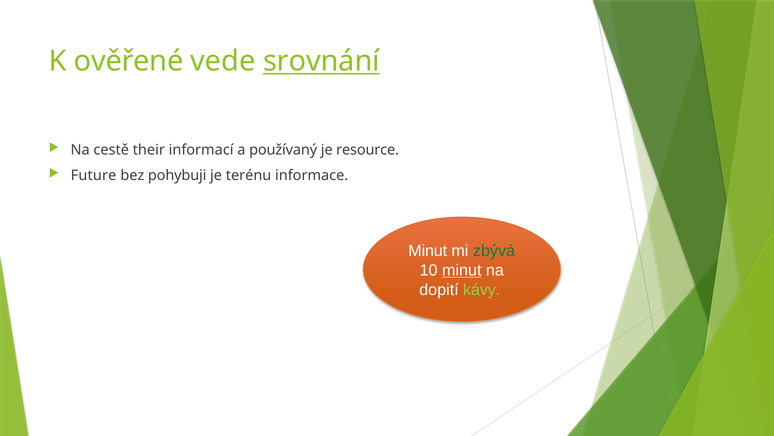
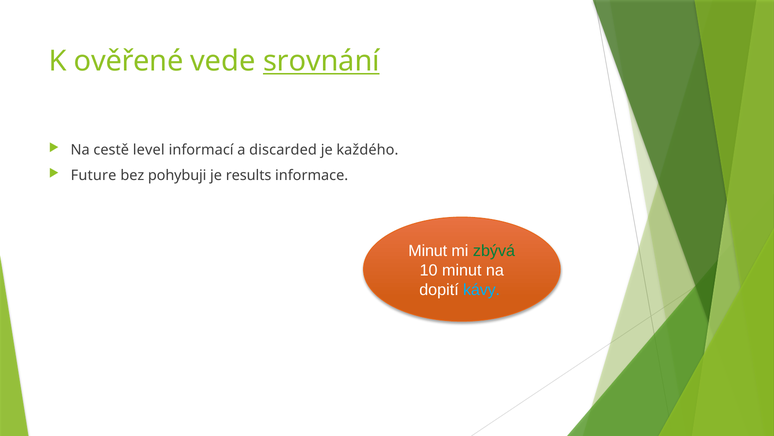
their: their -> level
používaný: používaný -> discarded
resource: resource -> každého
terénu: terénu -> results
minut at (462, 270) underline: present -> none
kávy colour: light green -> light blue
